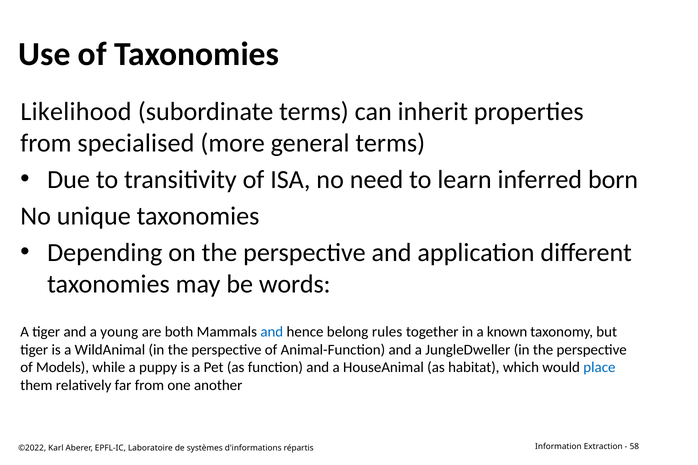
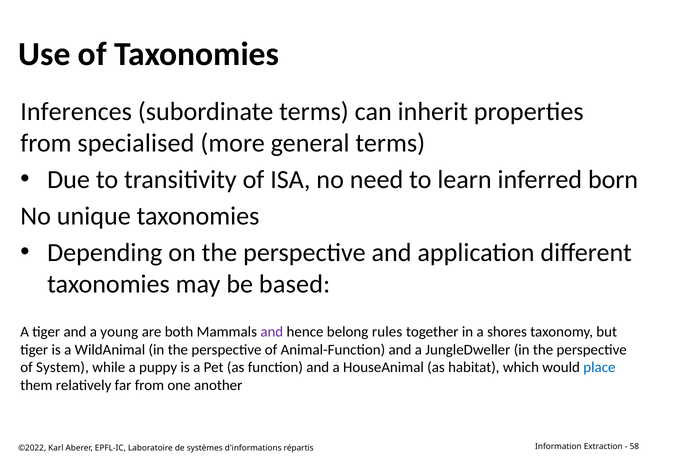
Likelihood: Likelihood -> Inferences
words: words -> based
and at (272, 332) colour: blue -> purple
known: known -> shores
Models: Models -> System
